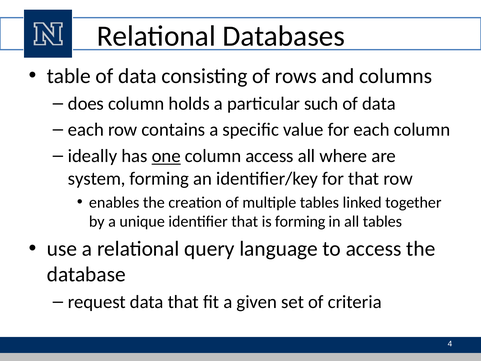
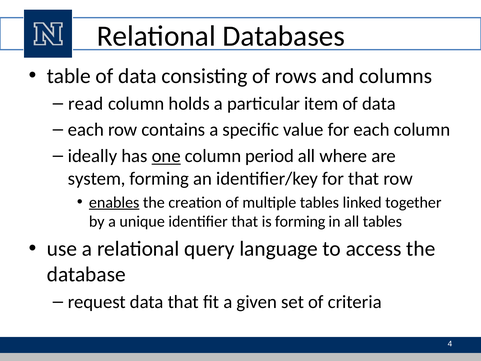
does: does -> read
such: such -> item
column access: access -> period
enables underline: none -> present
